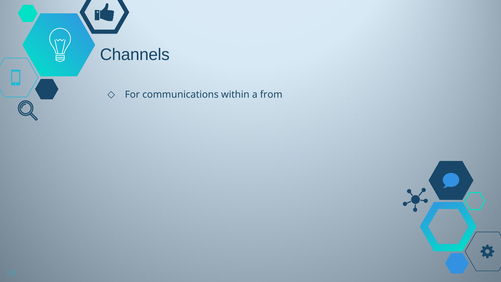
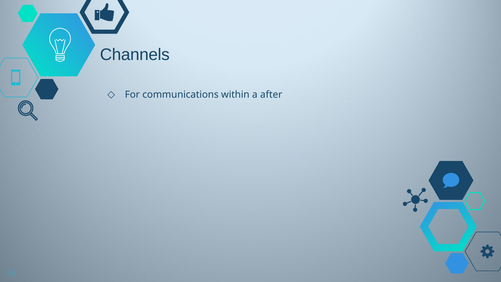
from: from -> after
